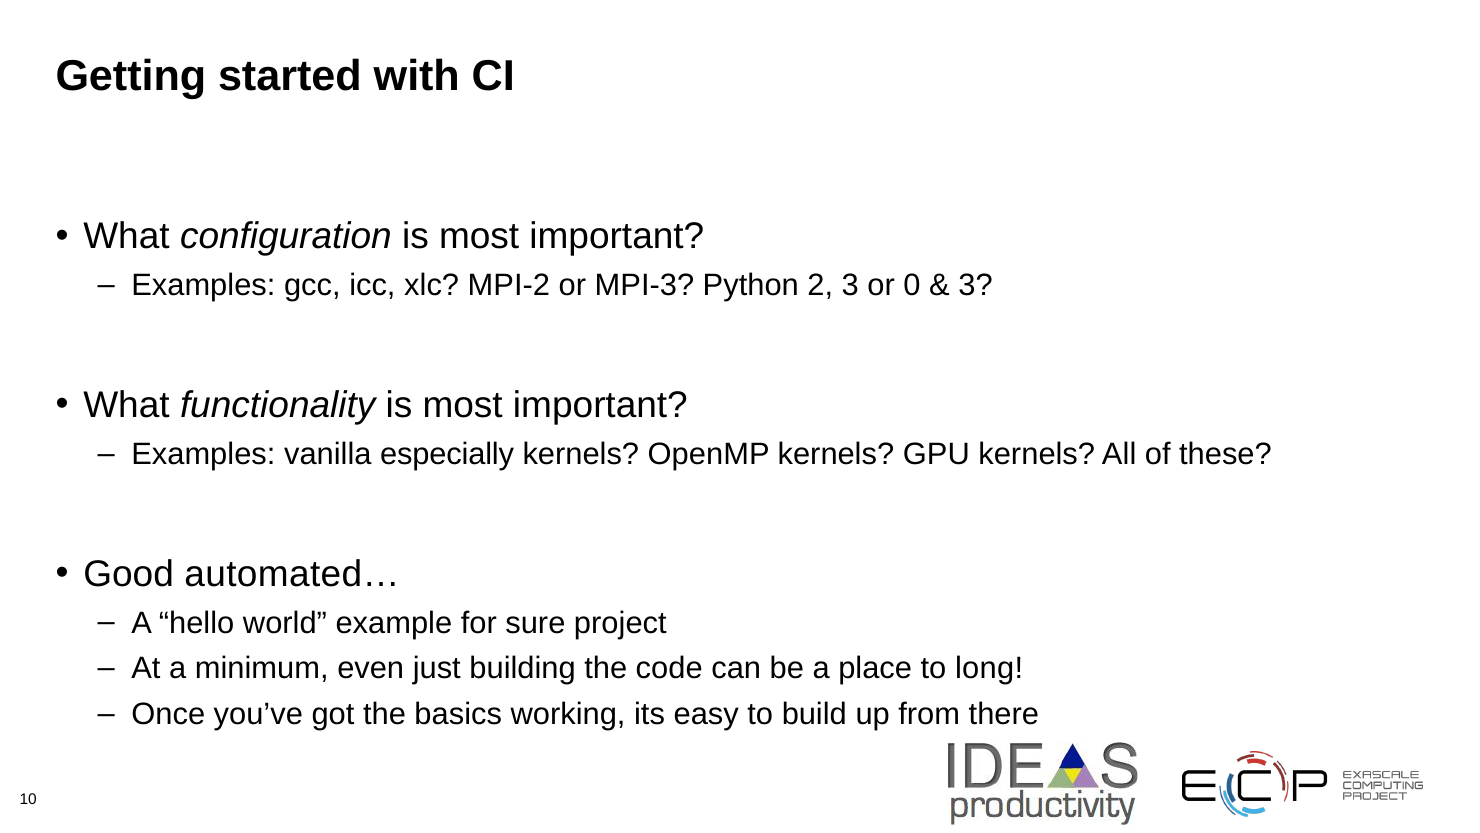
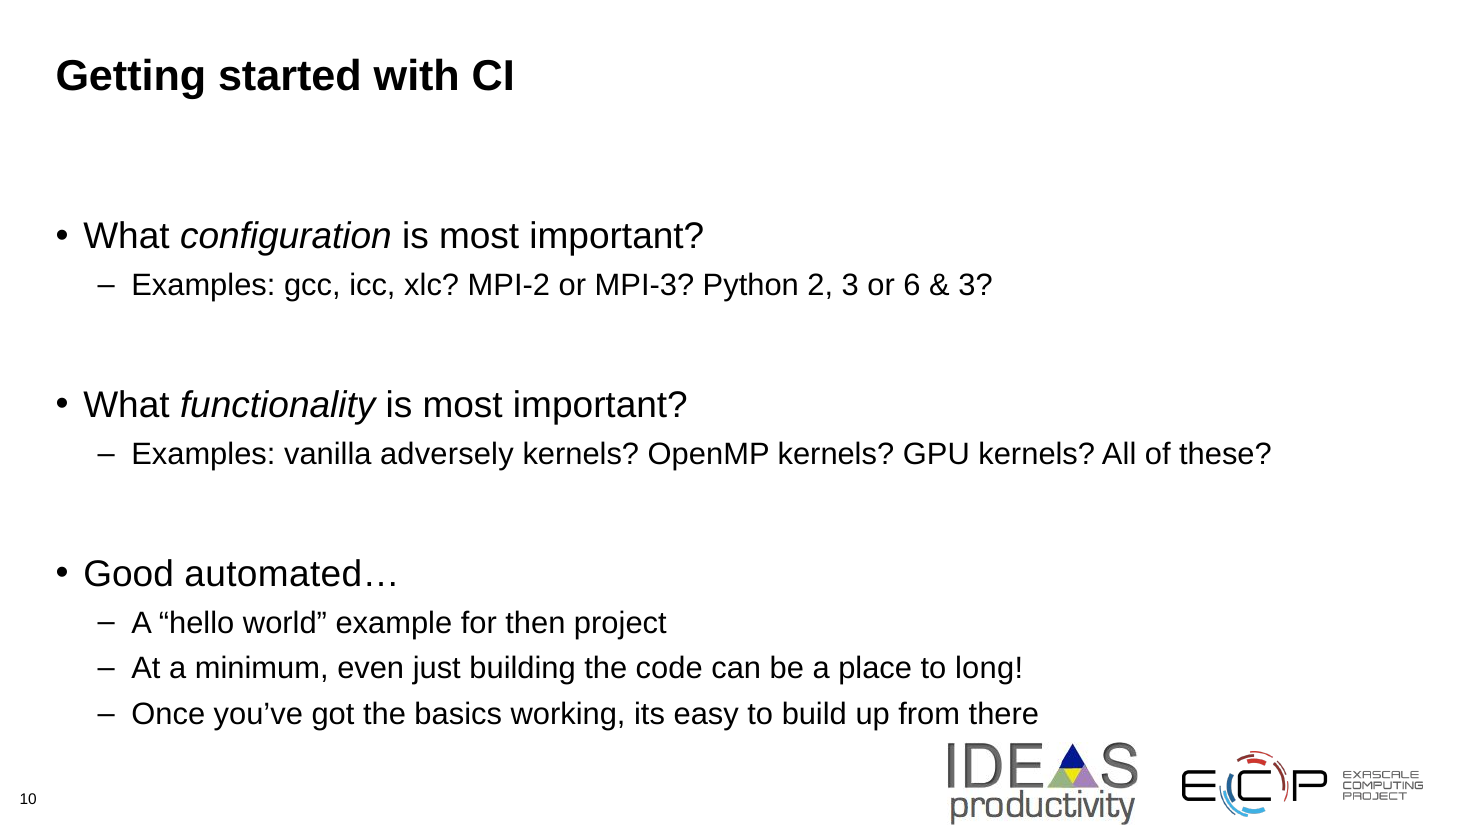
0: 0 -> 6
especially: especially -> adversely
sure: sure -> then
